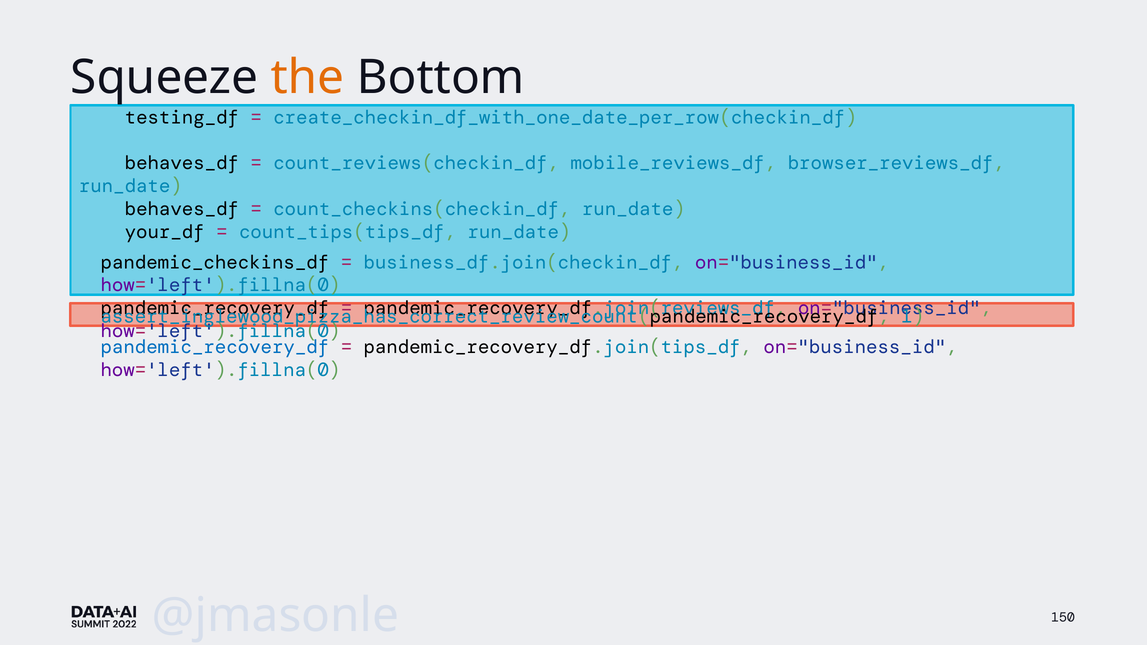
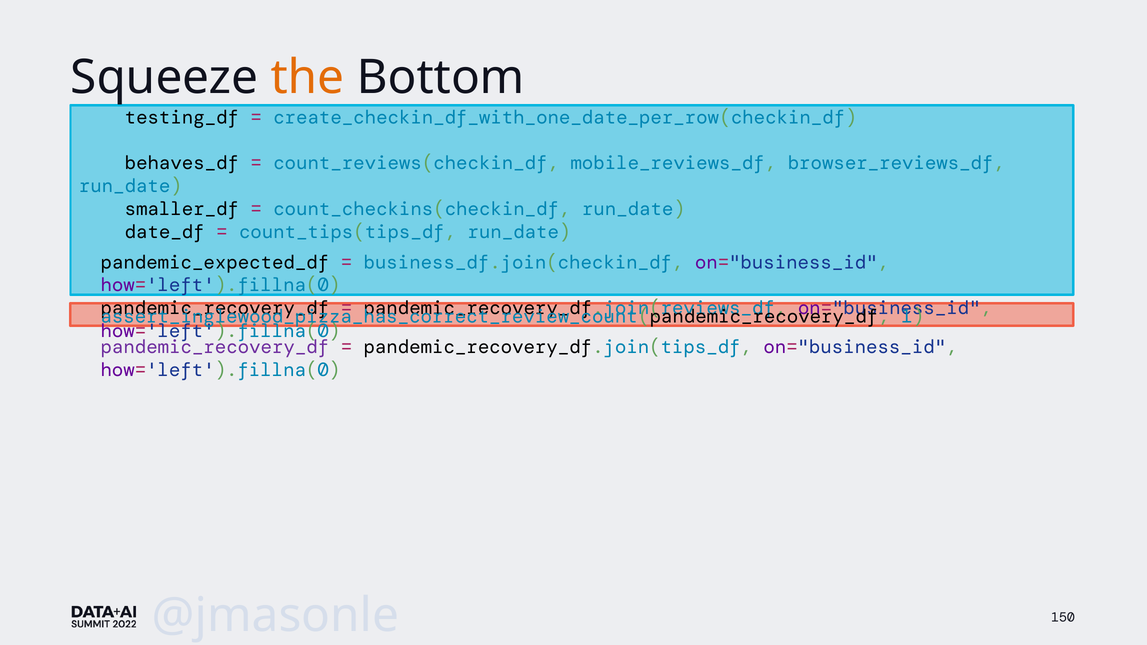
behaves_df at (182, 209): behaves_df -> smaller_df
your_df: your_df -> date_df
pandemic_checkins_df: pandemic_checkins_df -> pandemic_expected_df
pandemic_recovery_df at (215, 347) colour: blue -> purple
